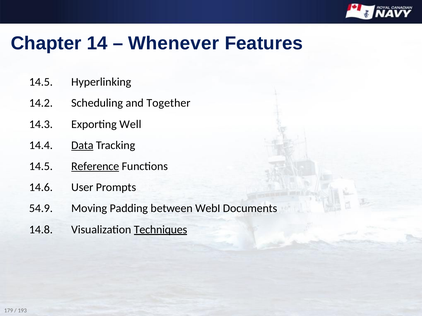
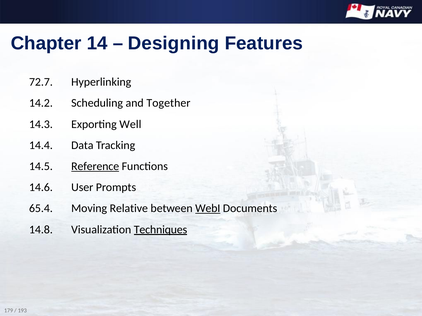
Whenever: Whenever -> Designing
14.5 at (41, 82): 14.5 -> 72.7
Data underline: present -> none
54.9: 54.9 -> 65.4
Padding: Padding -> Relative
WebI underline: none -> present
